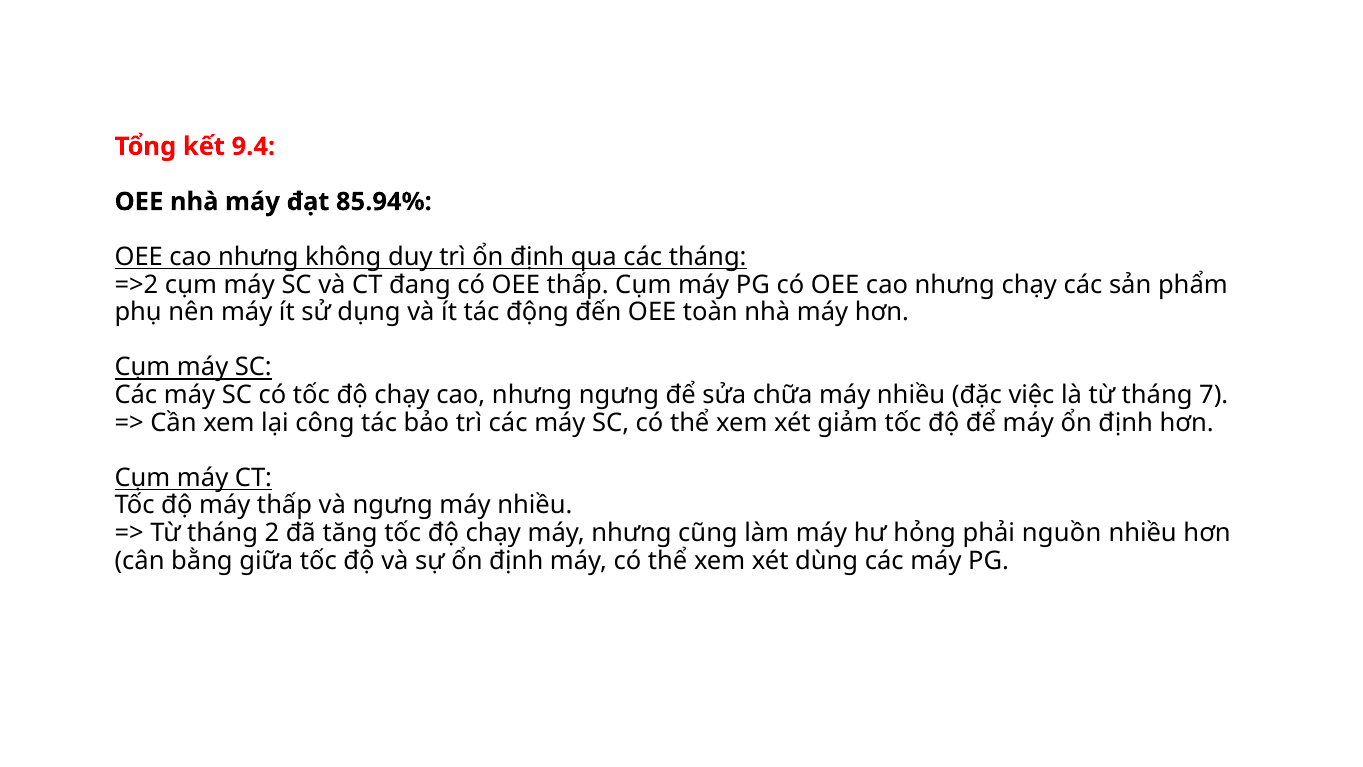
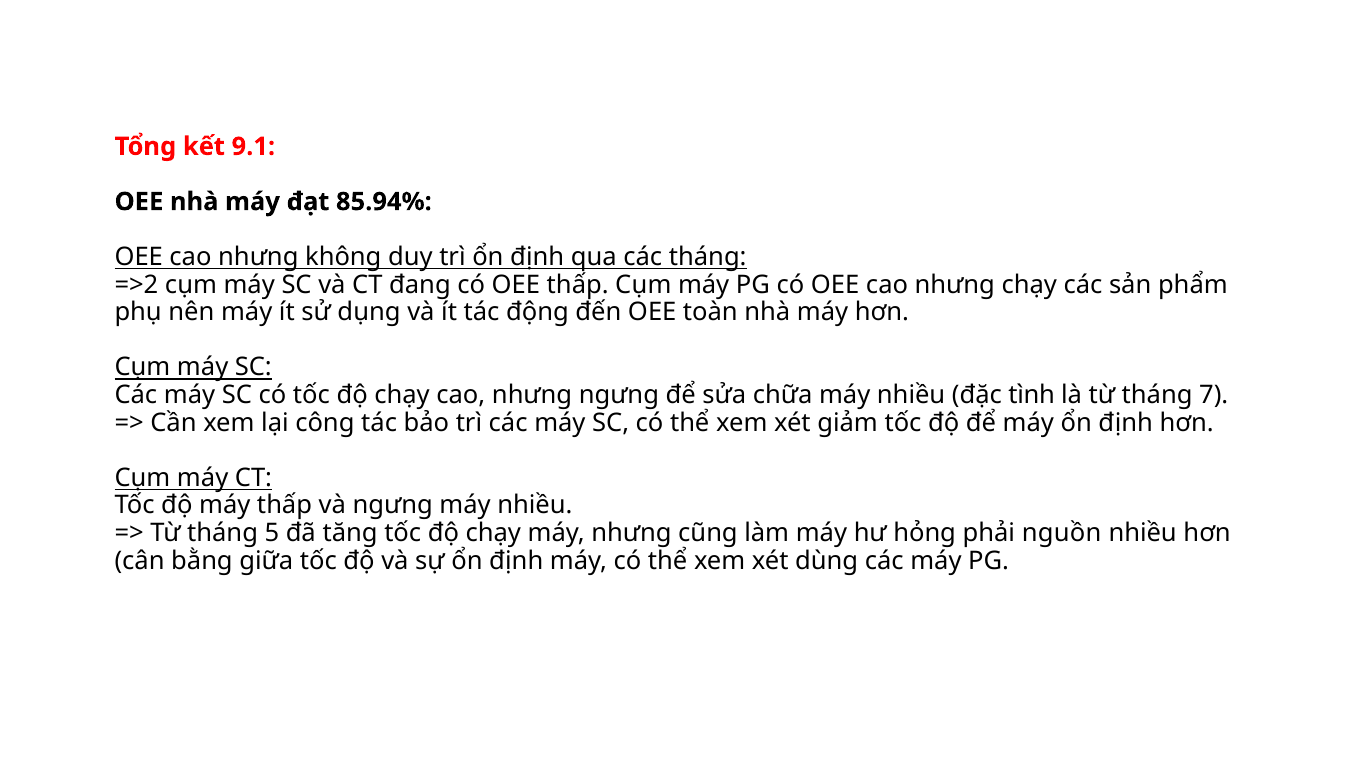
9.4: 9.4 -> 9.1
việc: việc -> tình
2: 2 -> 5
